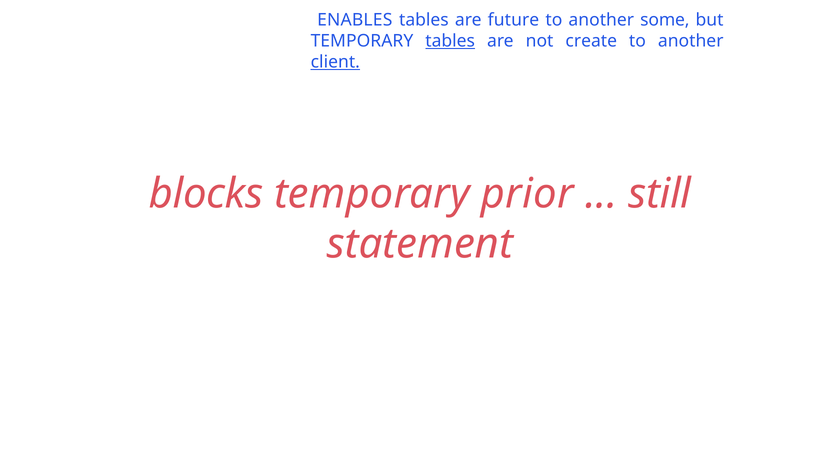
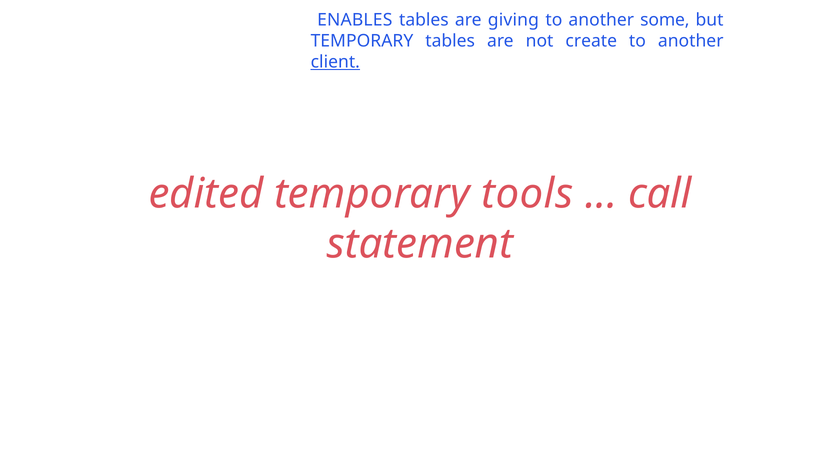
future: future -> giving
tables at (450, 41) underline: present -> none
blocks: blocks -> edited
prior: prior -> tools
still: still -> call
